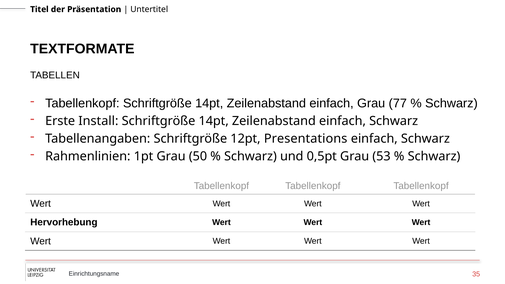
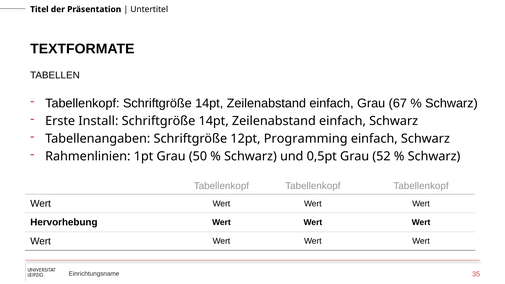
77: 77 -> 67
Presentations: Presentations -> Programming
53: 53 -> 52
